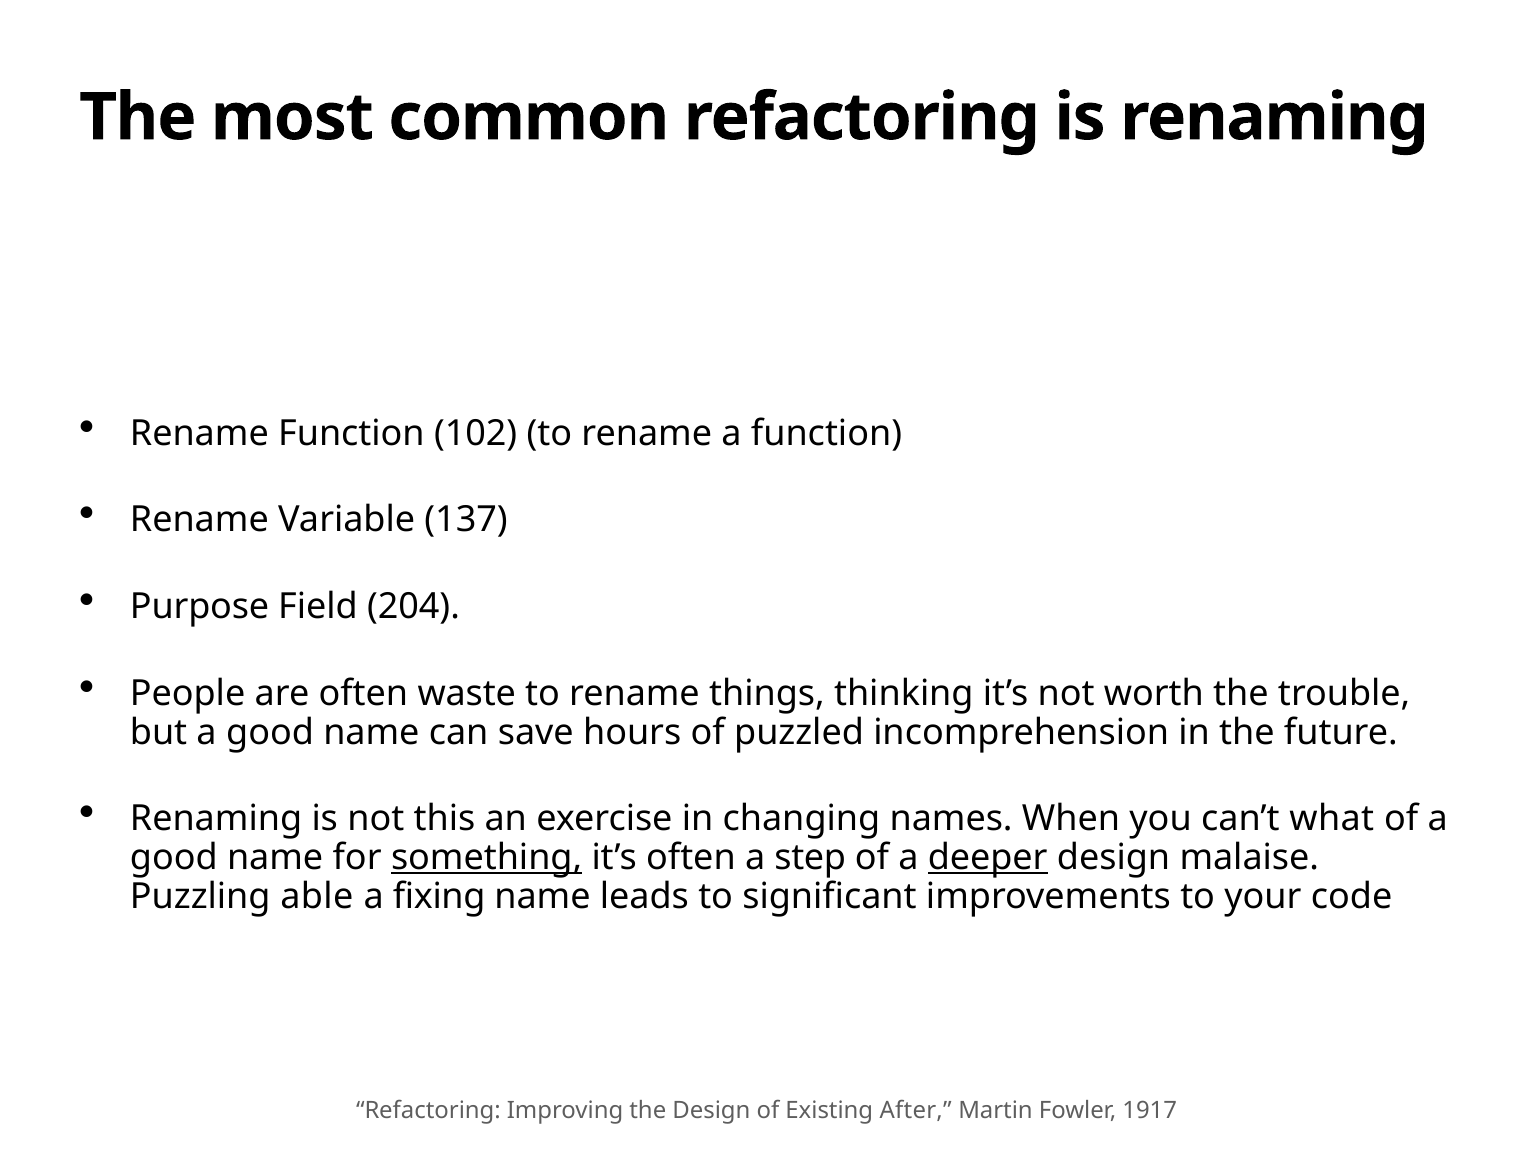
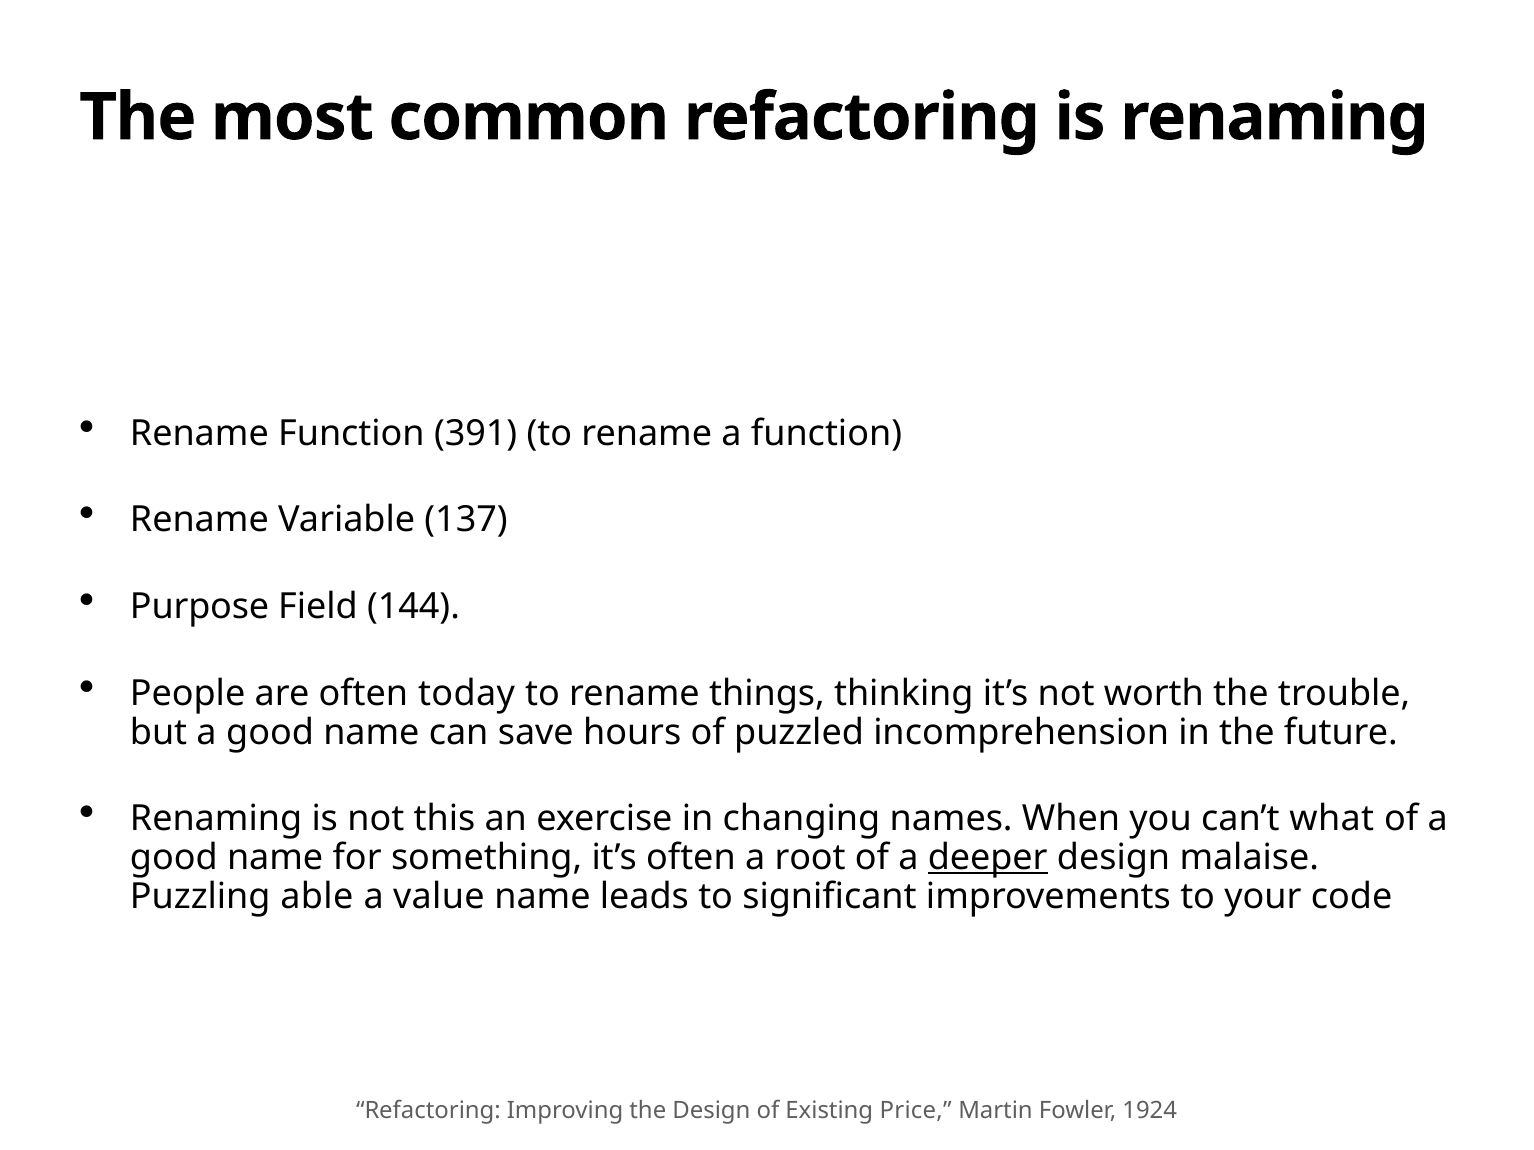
102: 102 -> 391
204: 204 -> 144
waste: waste -> today
something underline: present -> none
step: step -> root
fixing: fixing -> value
After: After -> Price
1917: 1917 -> 1924
